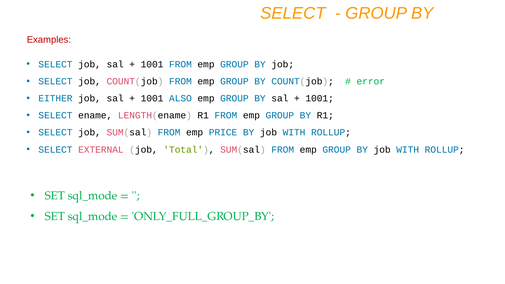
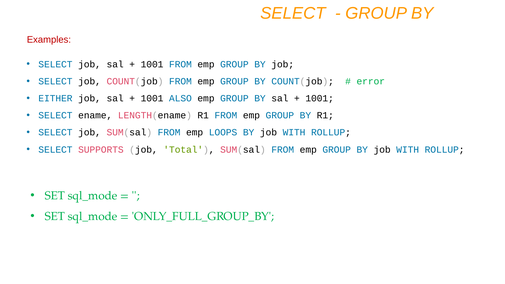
PRICE: PRICE -> LOOPS
EXTERNAL: EXTERNAL -> SUPPORTS
